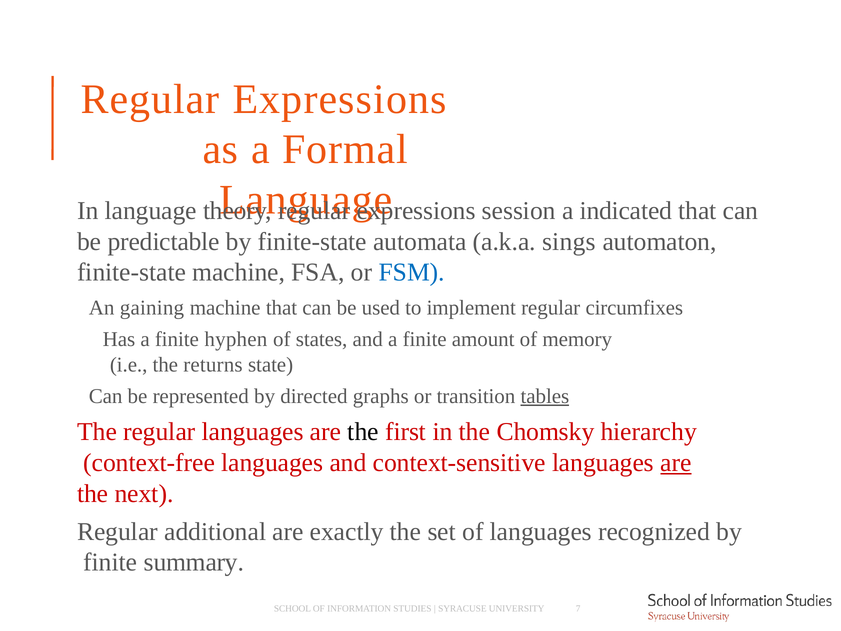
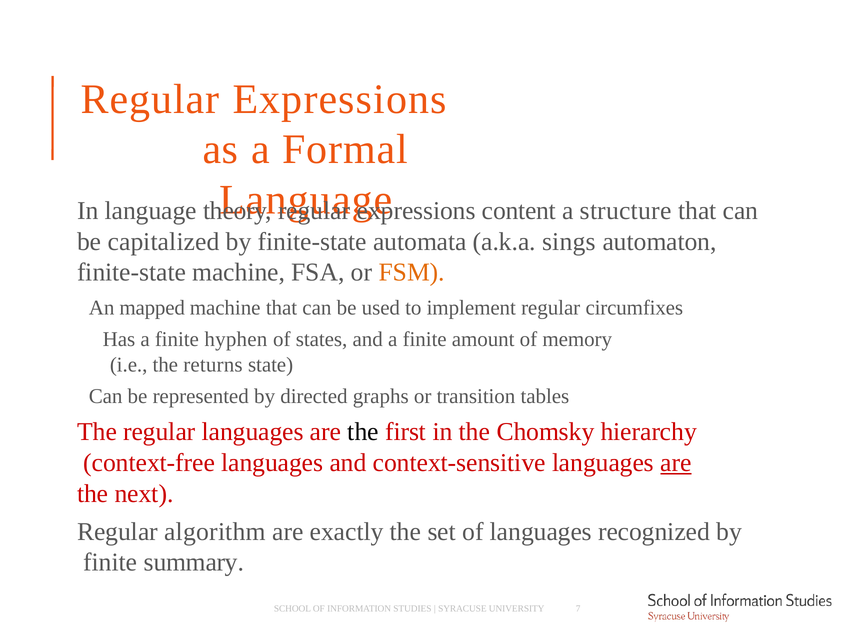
session: session -> content
indicated: indicated -> structure
predictable: predictable -> capitalized
FSM colour: blue -> orange
gaining: gaining -> mapped
tables underline: present -> none
additional: additional -> algorithm
